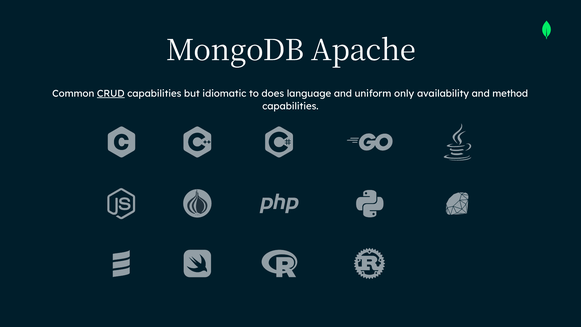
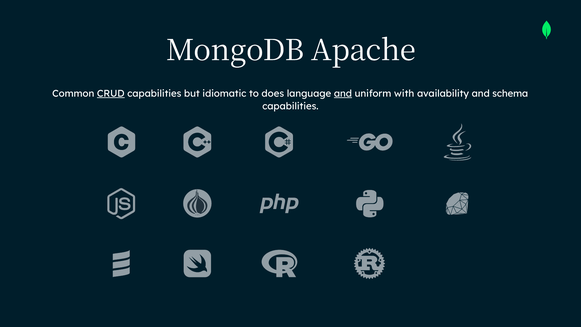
and at (343, 93) underline: none -> present
only: only -> with
method: method -> schema
